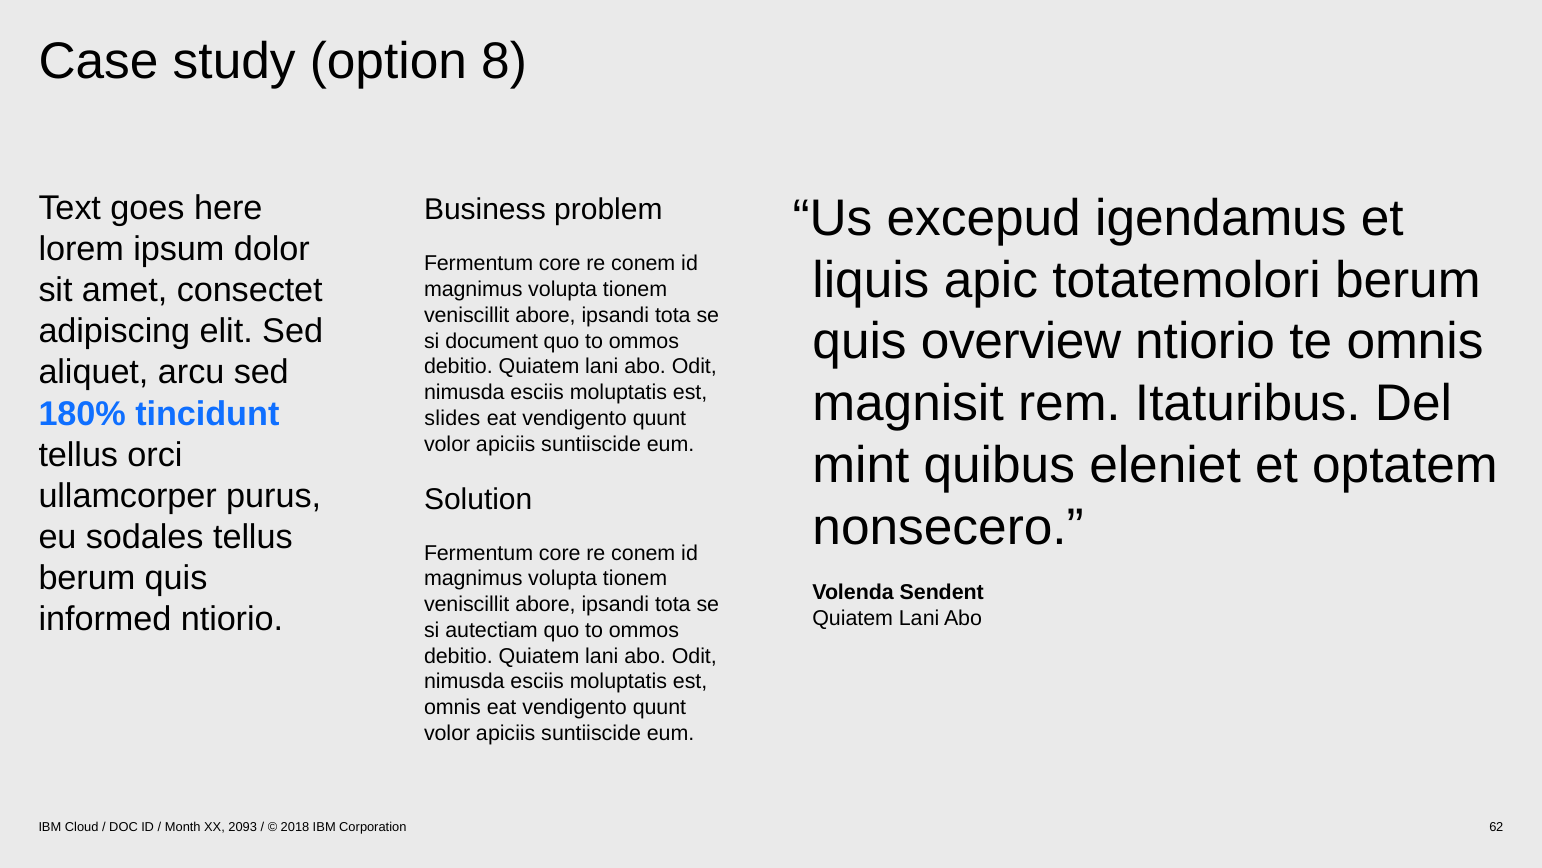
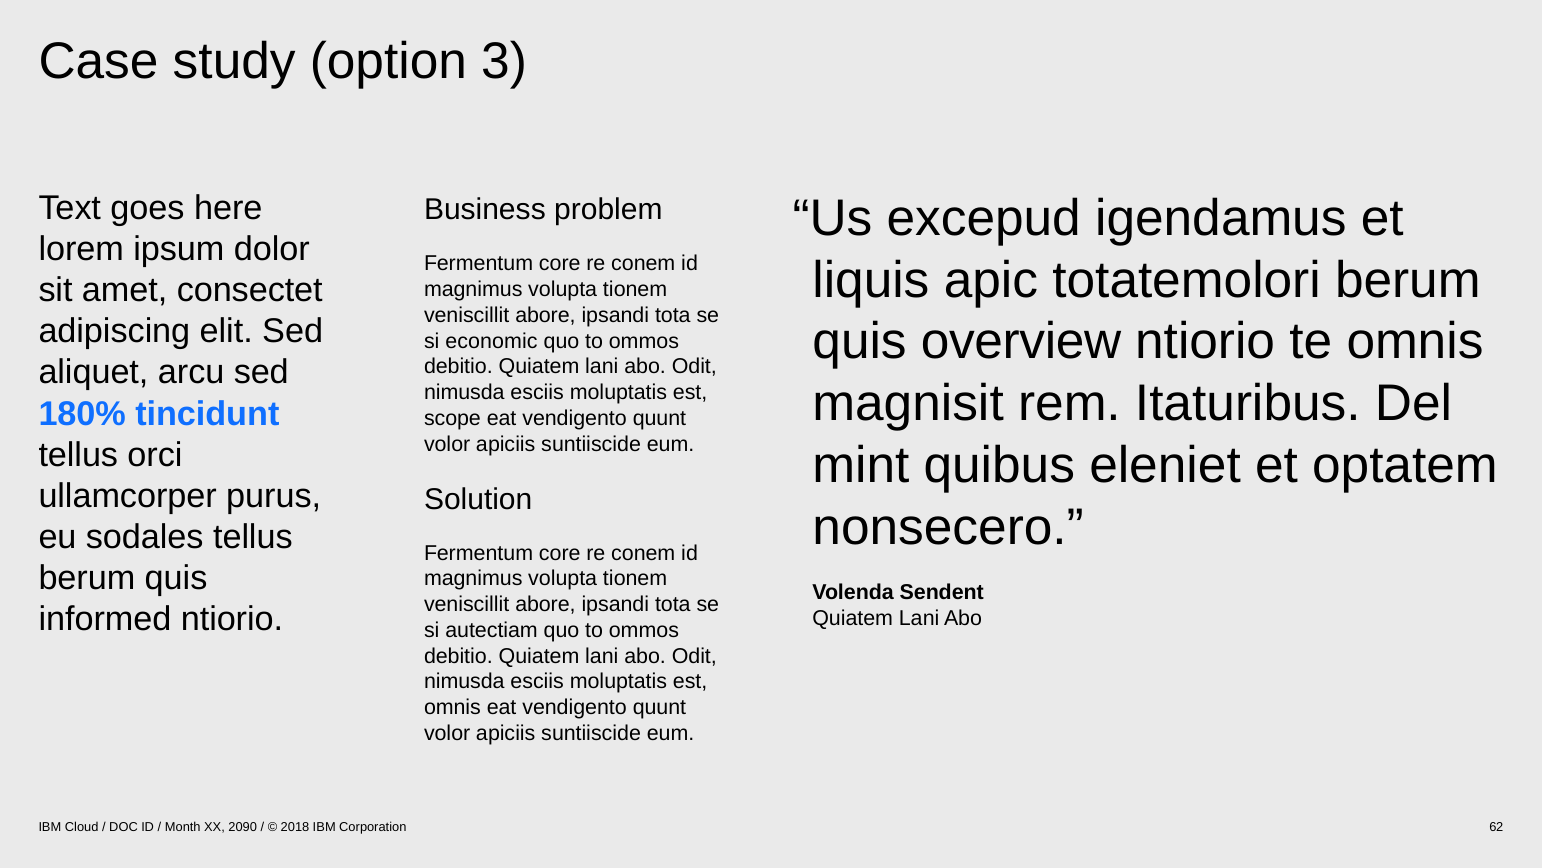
8: 8 -> 3
document: document -> economic
slides: slides -> scope
2093: 2093 -> 2090
